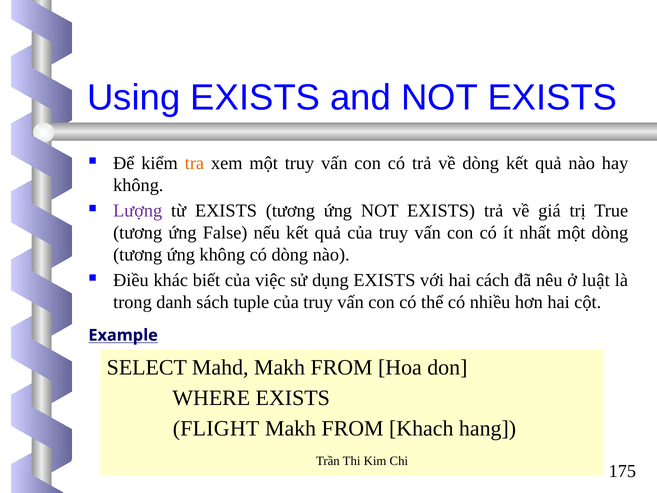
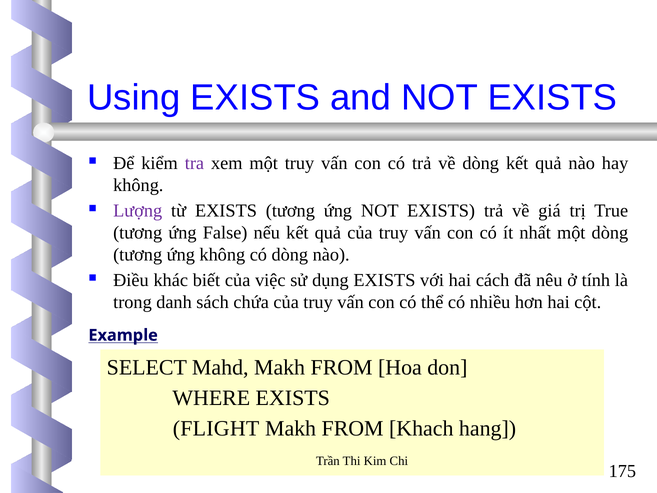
tra colour: orange -> purple
luật: luật -> tính
tuple: tuple -> chứa
